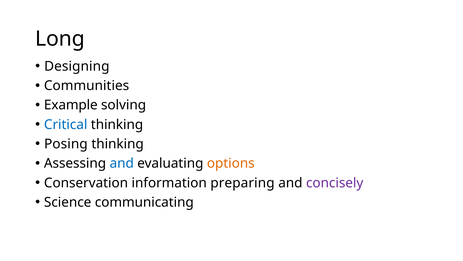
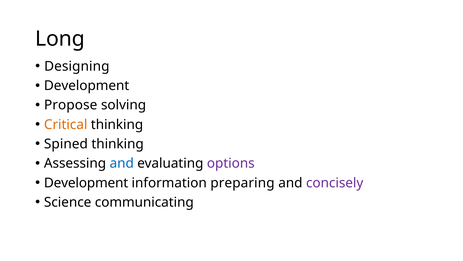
Communities at (87, 86): Communities -> Development
Example: Example -> Propose
Critical colour: blue -> orange
Posing: Posing -> Spined
options colour: orange -> purple
Conservation at (86, 182): Conservation -> Development
